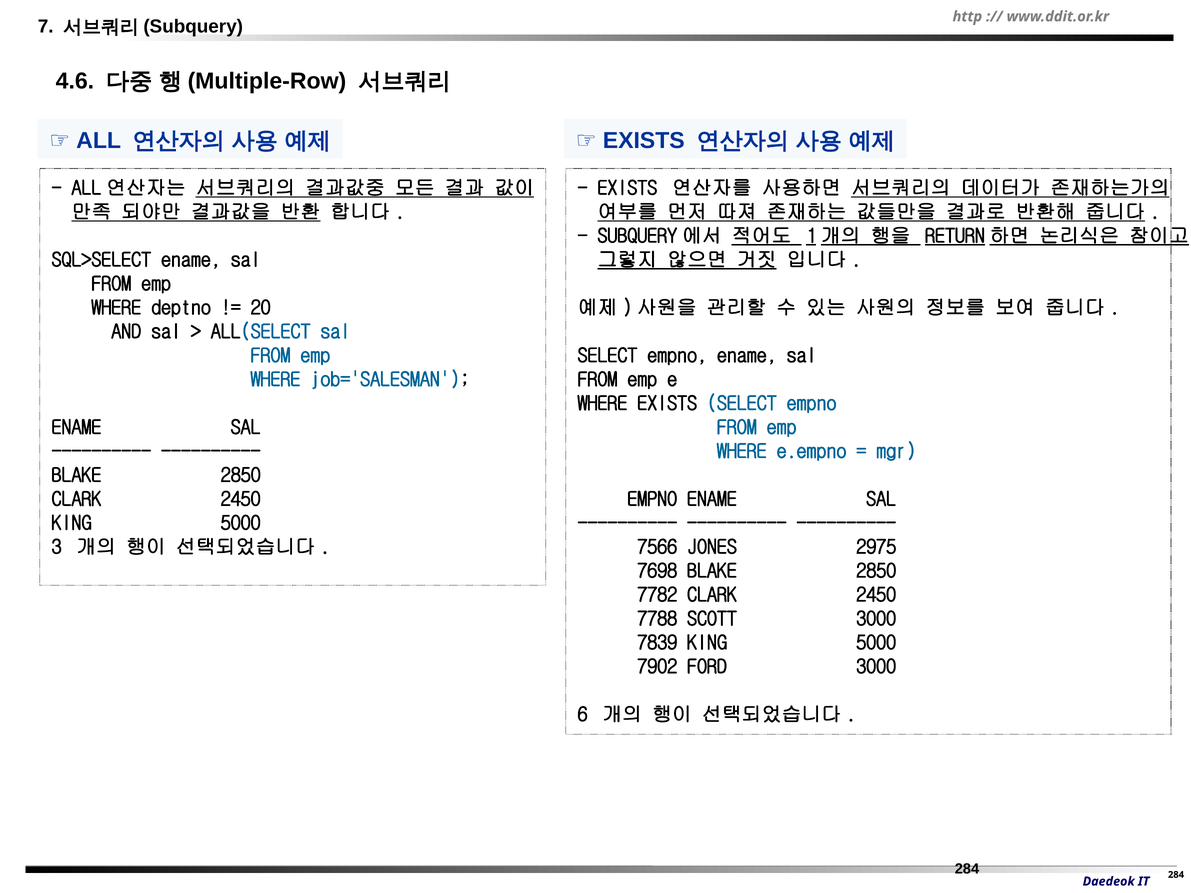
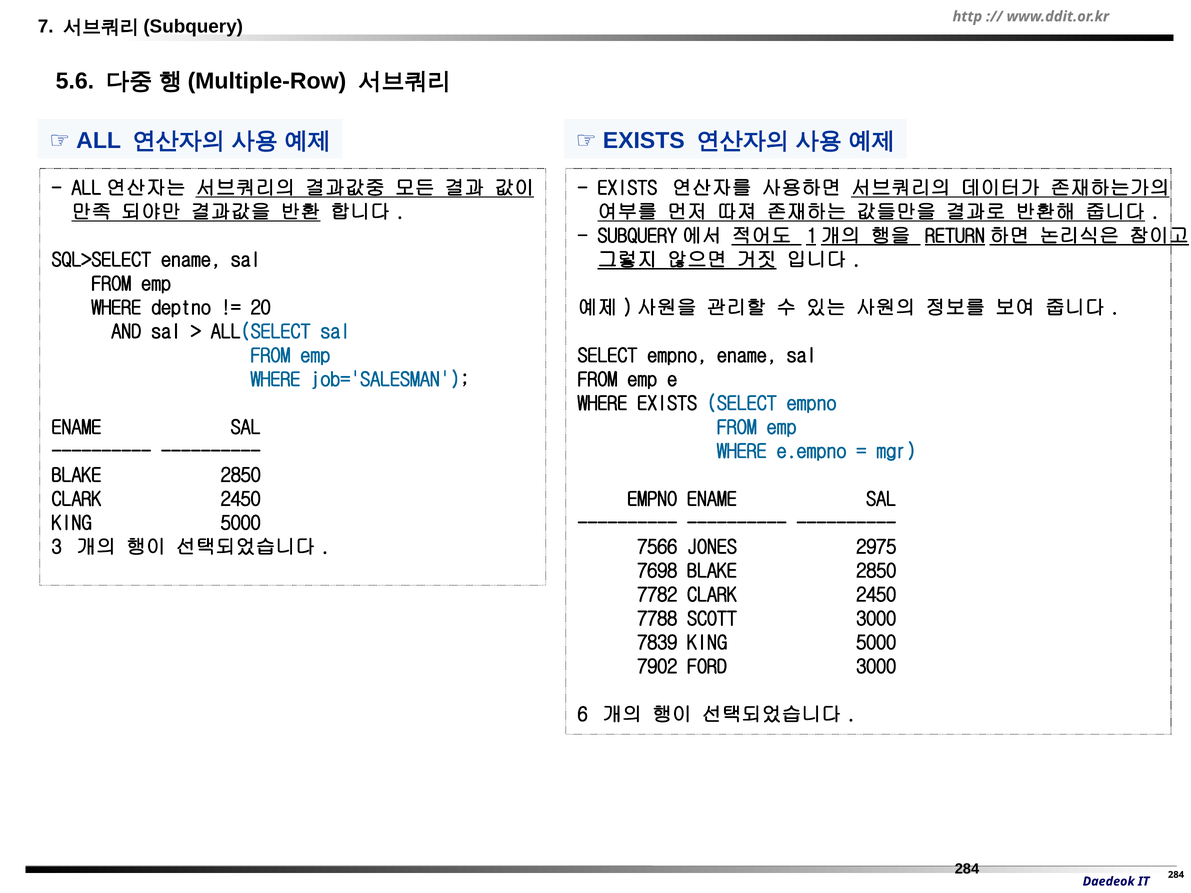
4.6: 4.6 -> 5.6
